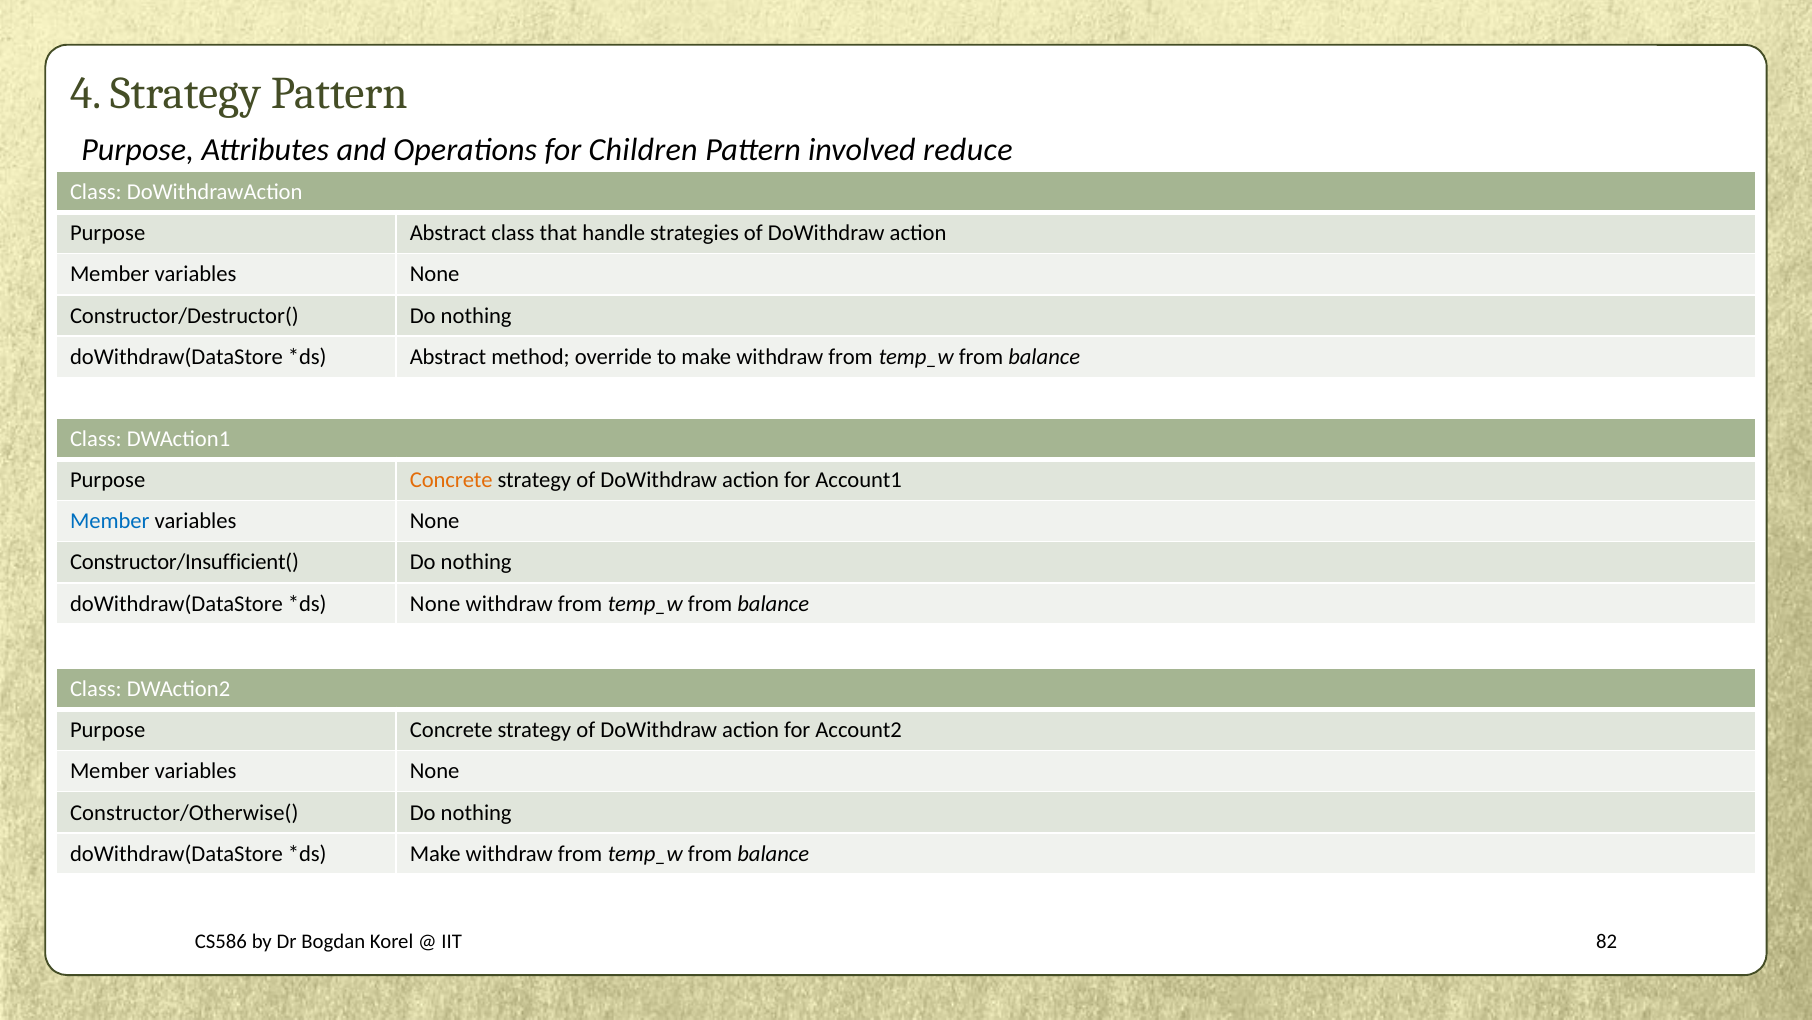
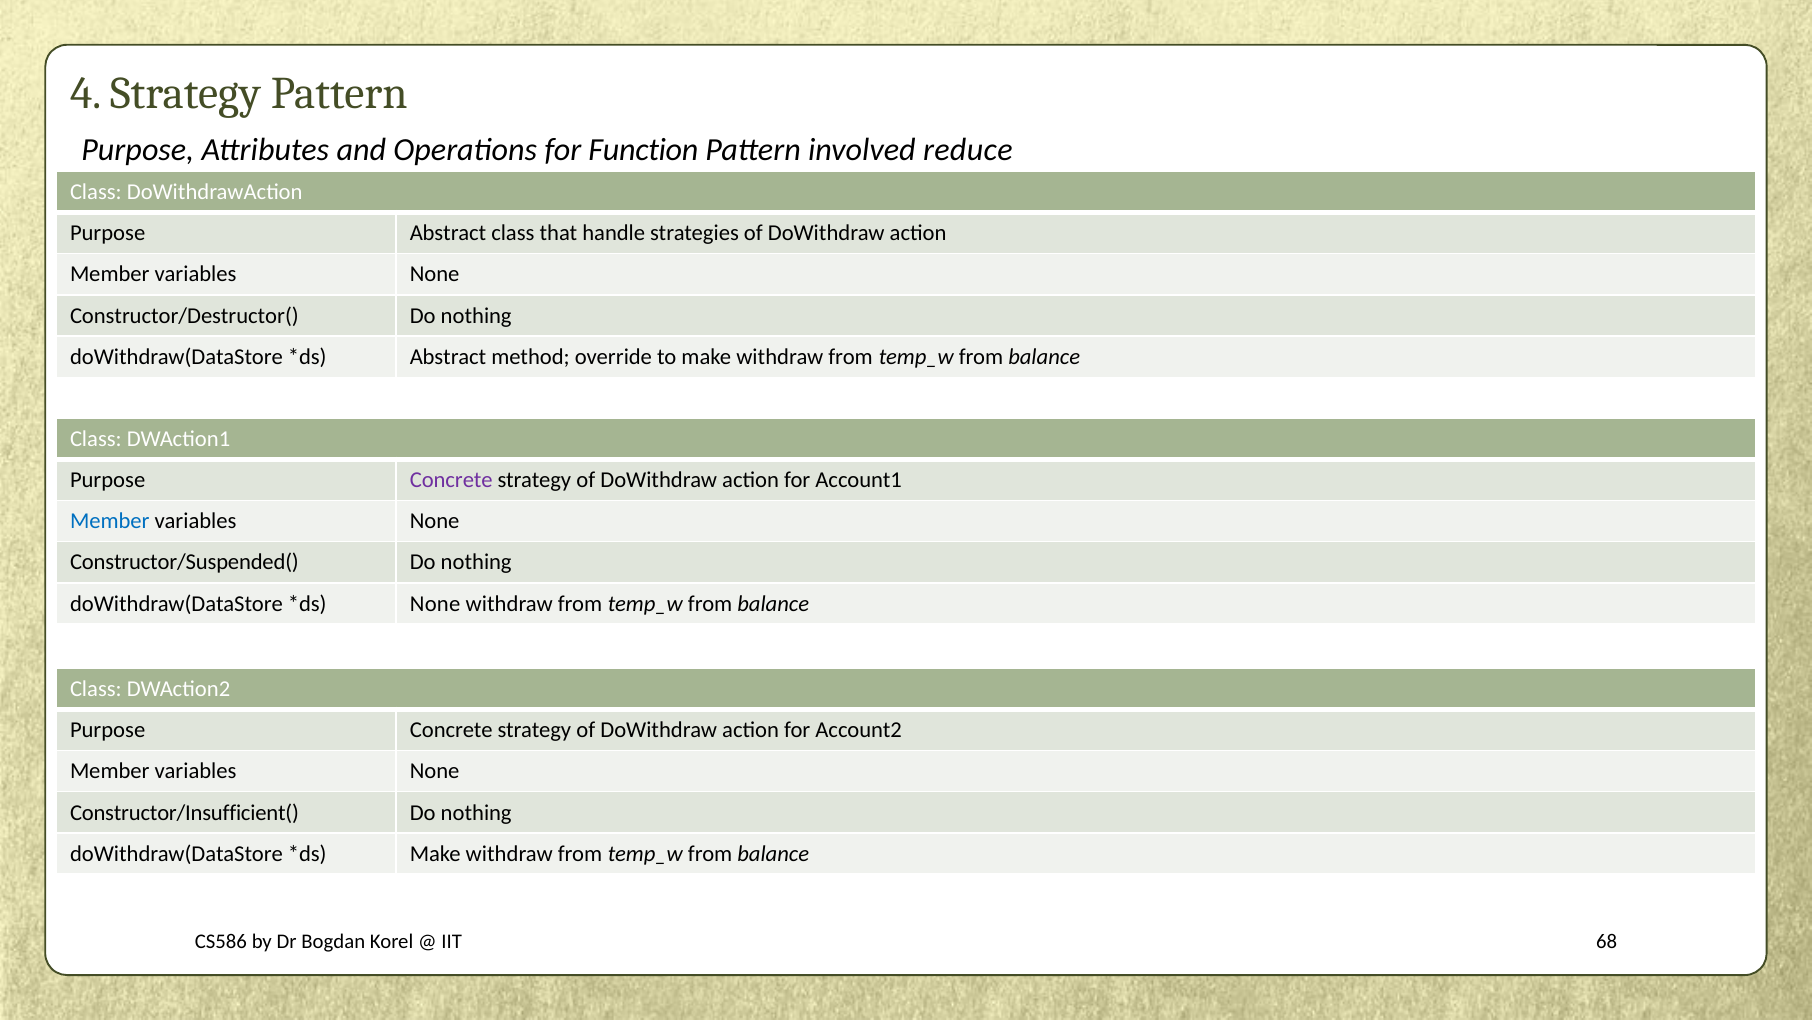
Children: Children -> Function
Concrete at (451, 480) colour: orange -> purple
Constructor/Insufficient(: Constructor/Insufficient( -> Constructor/Suspended(
Constructor/Otherwise(: Constructor/Otherwise( -> Constructor/Insufficient(
82: 82 -> 68
